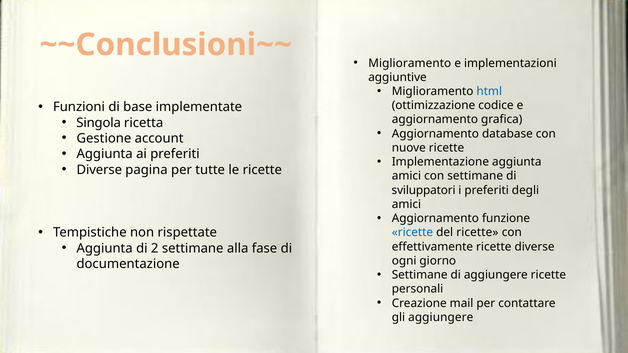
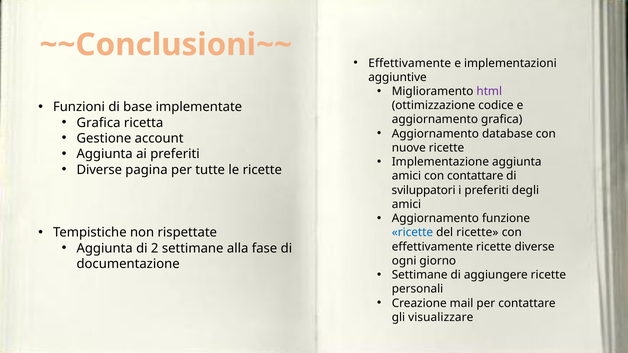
Miglioramento at (410, 63): Miglioramento -> Effettivamente
html colour: blue -> purple
Singola at (99, 123): Singola -> Grafica
con settimane: settimane -> contattare
gli aggiungere: aggiungere -> visualizzare
